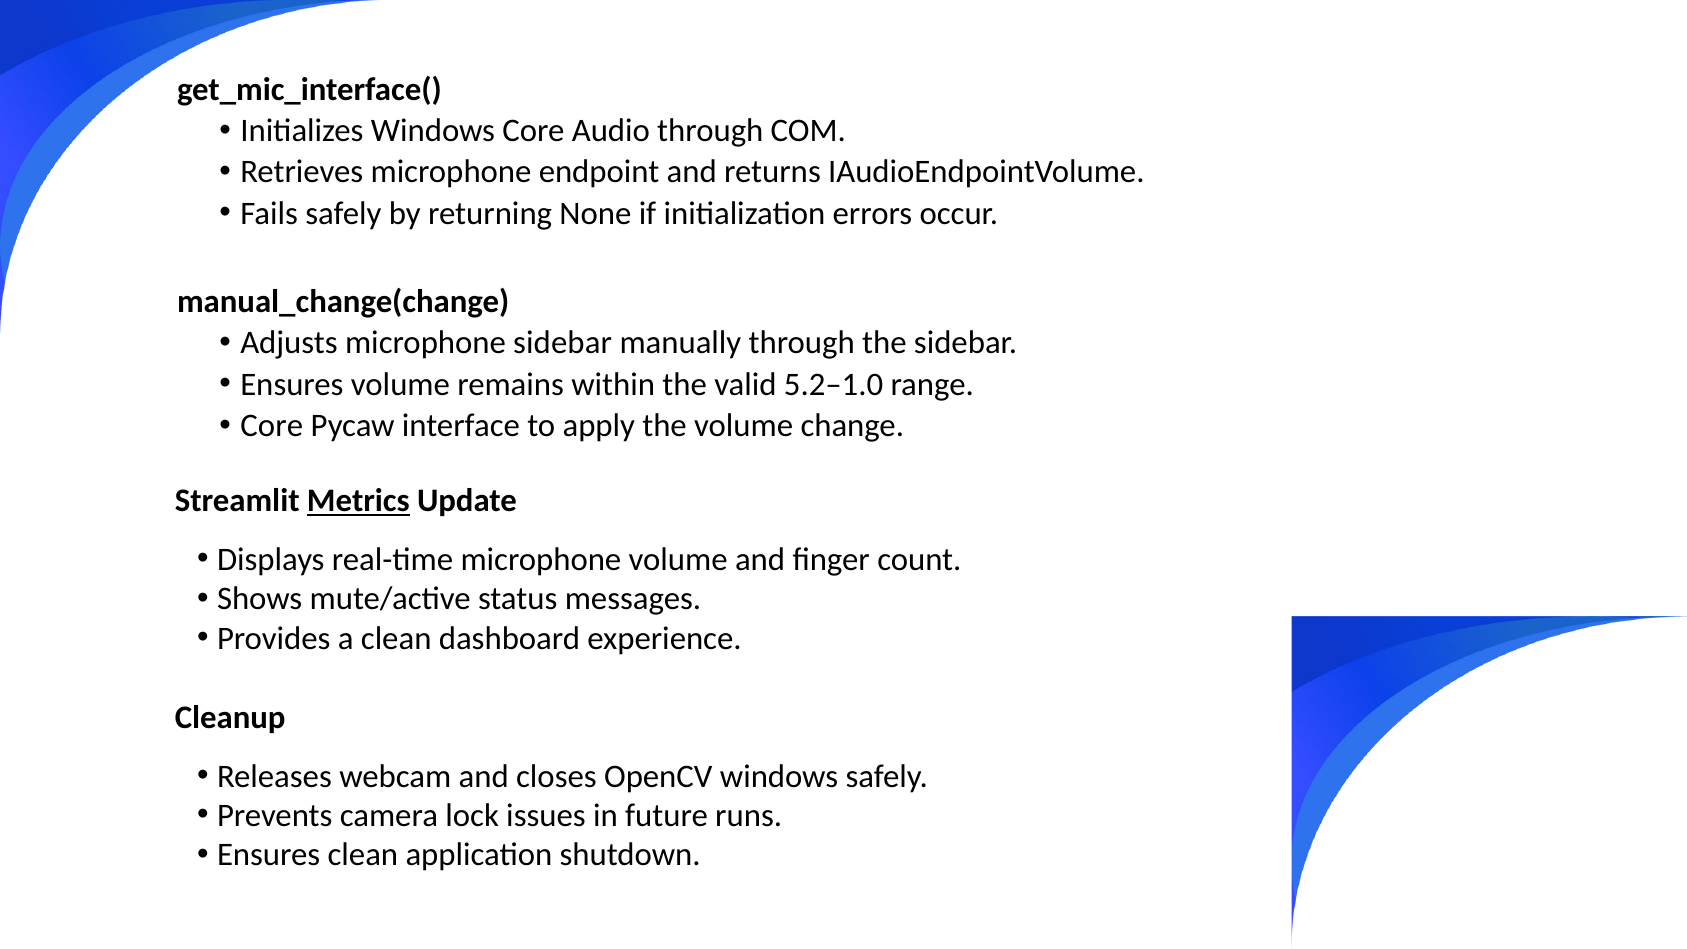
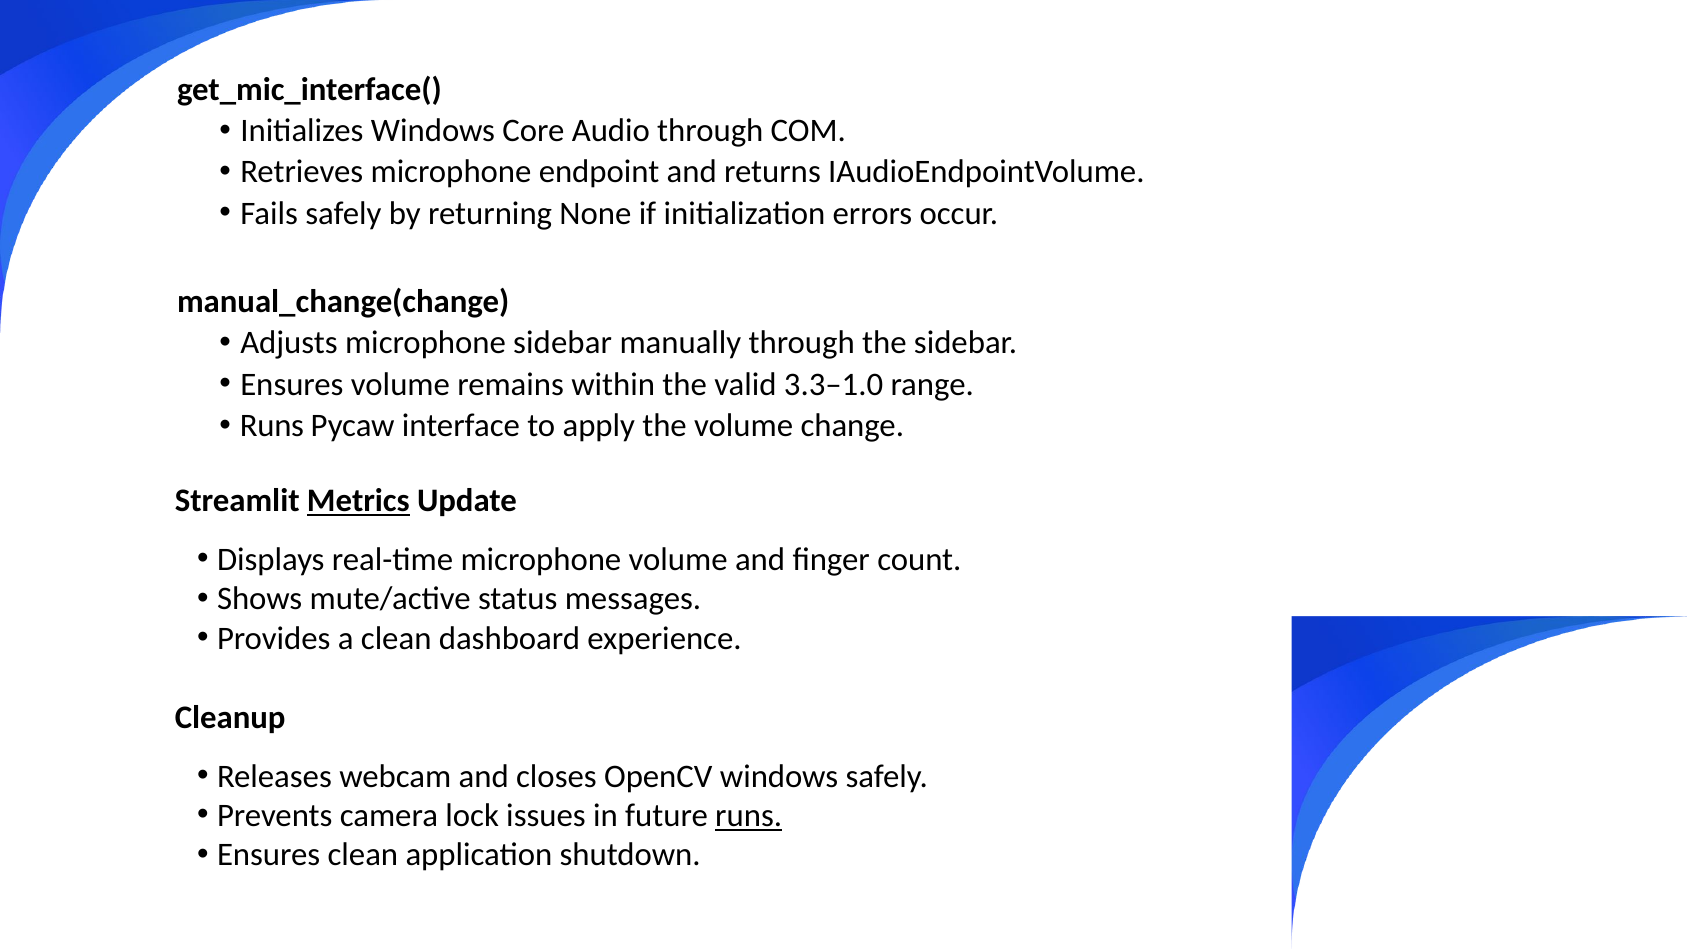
5.2–1.0: 5.2–1.0 -> 3.3–1.0
Core at (272, 426): Core -> Runs
runs at (749, 816) underline: none -> present
